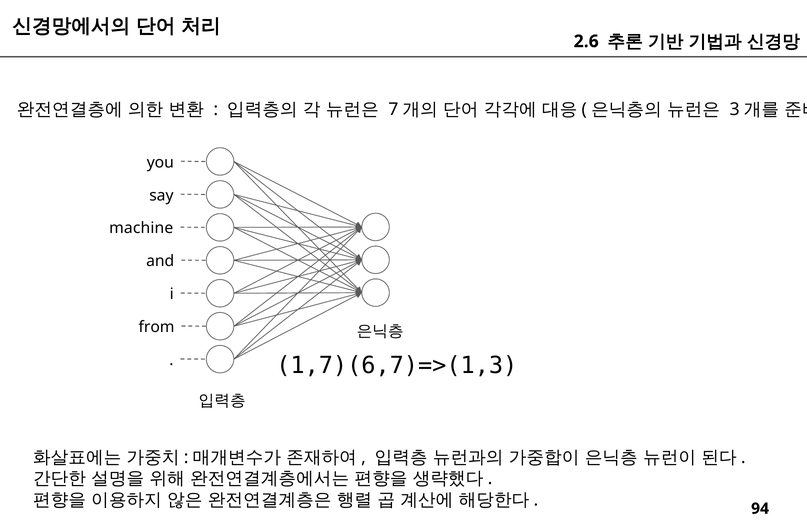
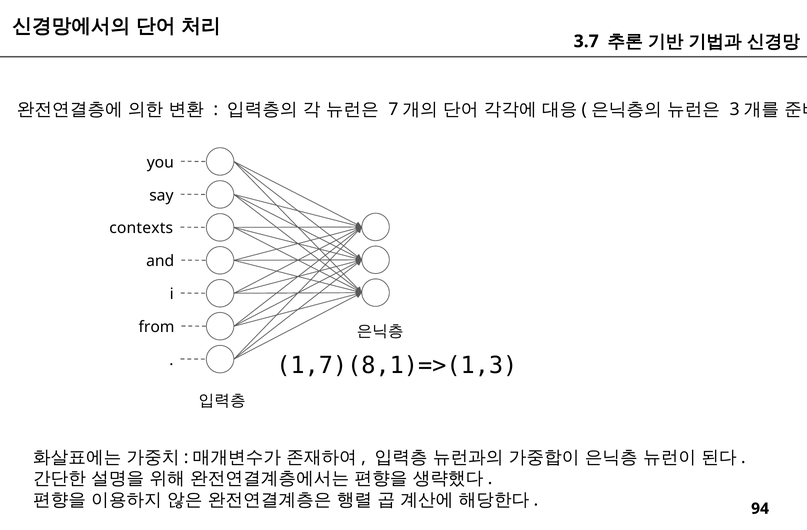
2.6: 2.6 -> 3.7
machine: machine -> contexts
1,7)(6,7)=>(1,3: 1,7)(6,7)=>(1,3 -> 1,7)(8,1)=>(1,3
